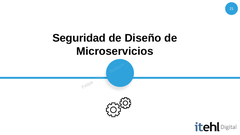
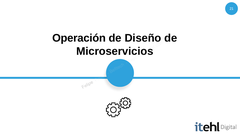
Seguridad: Seguridad -> Operación
